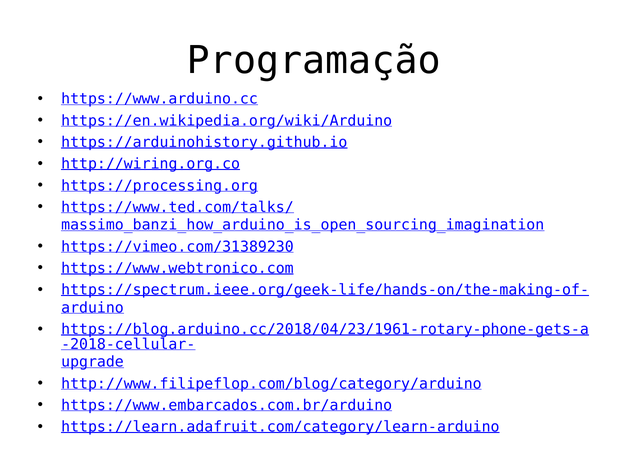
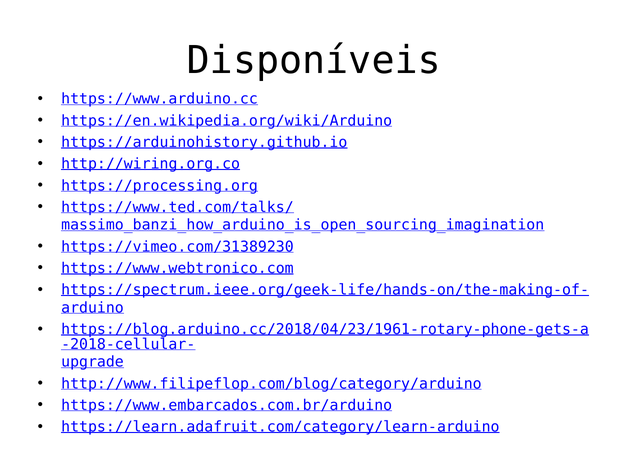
Programação: Programação -> Disponíveis
